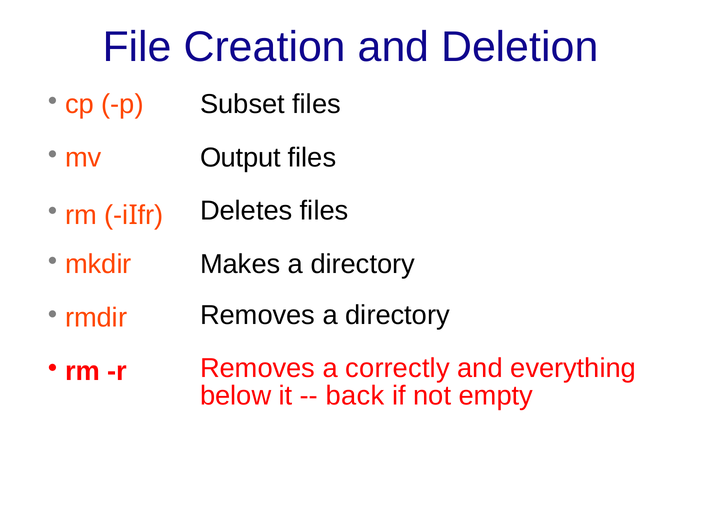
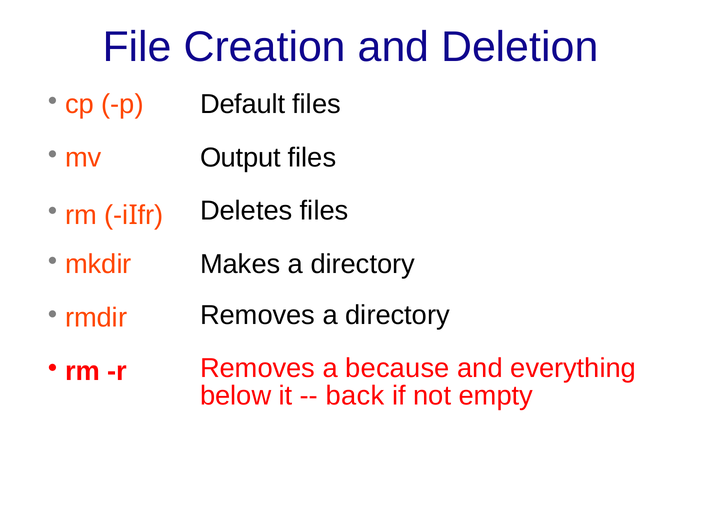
Subset: Subset -> Default
correctly: correctly -> because
